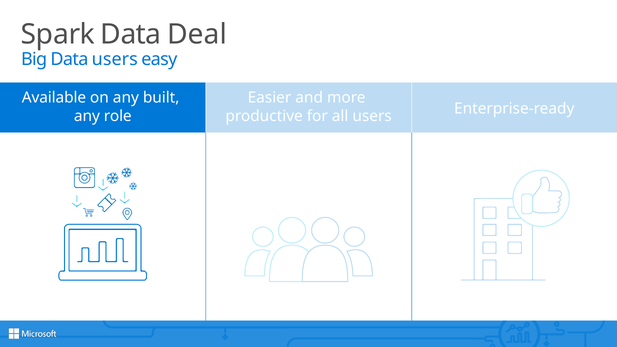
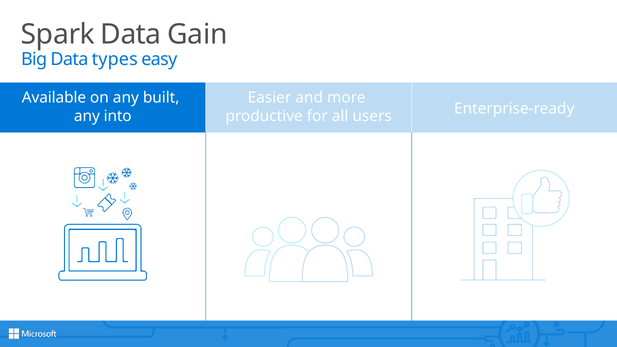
Deal: Deal -> Gain
Data users: users -> types
role: role -> into
